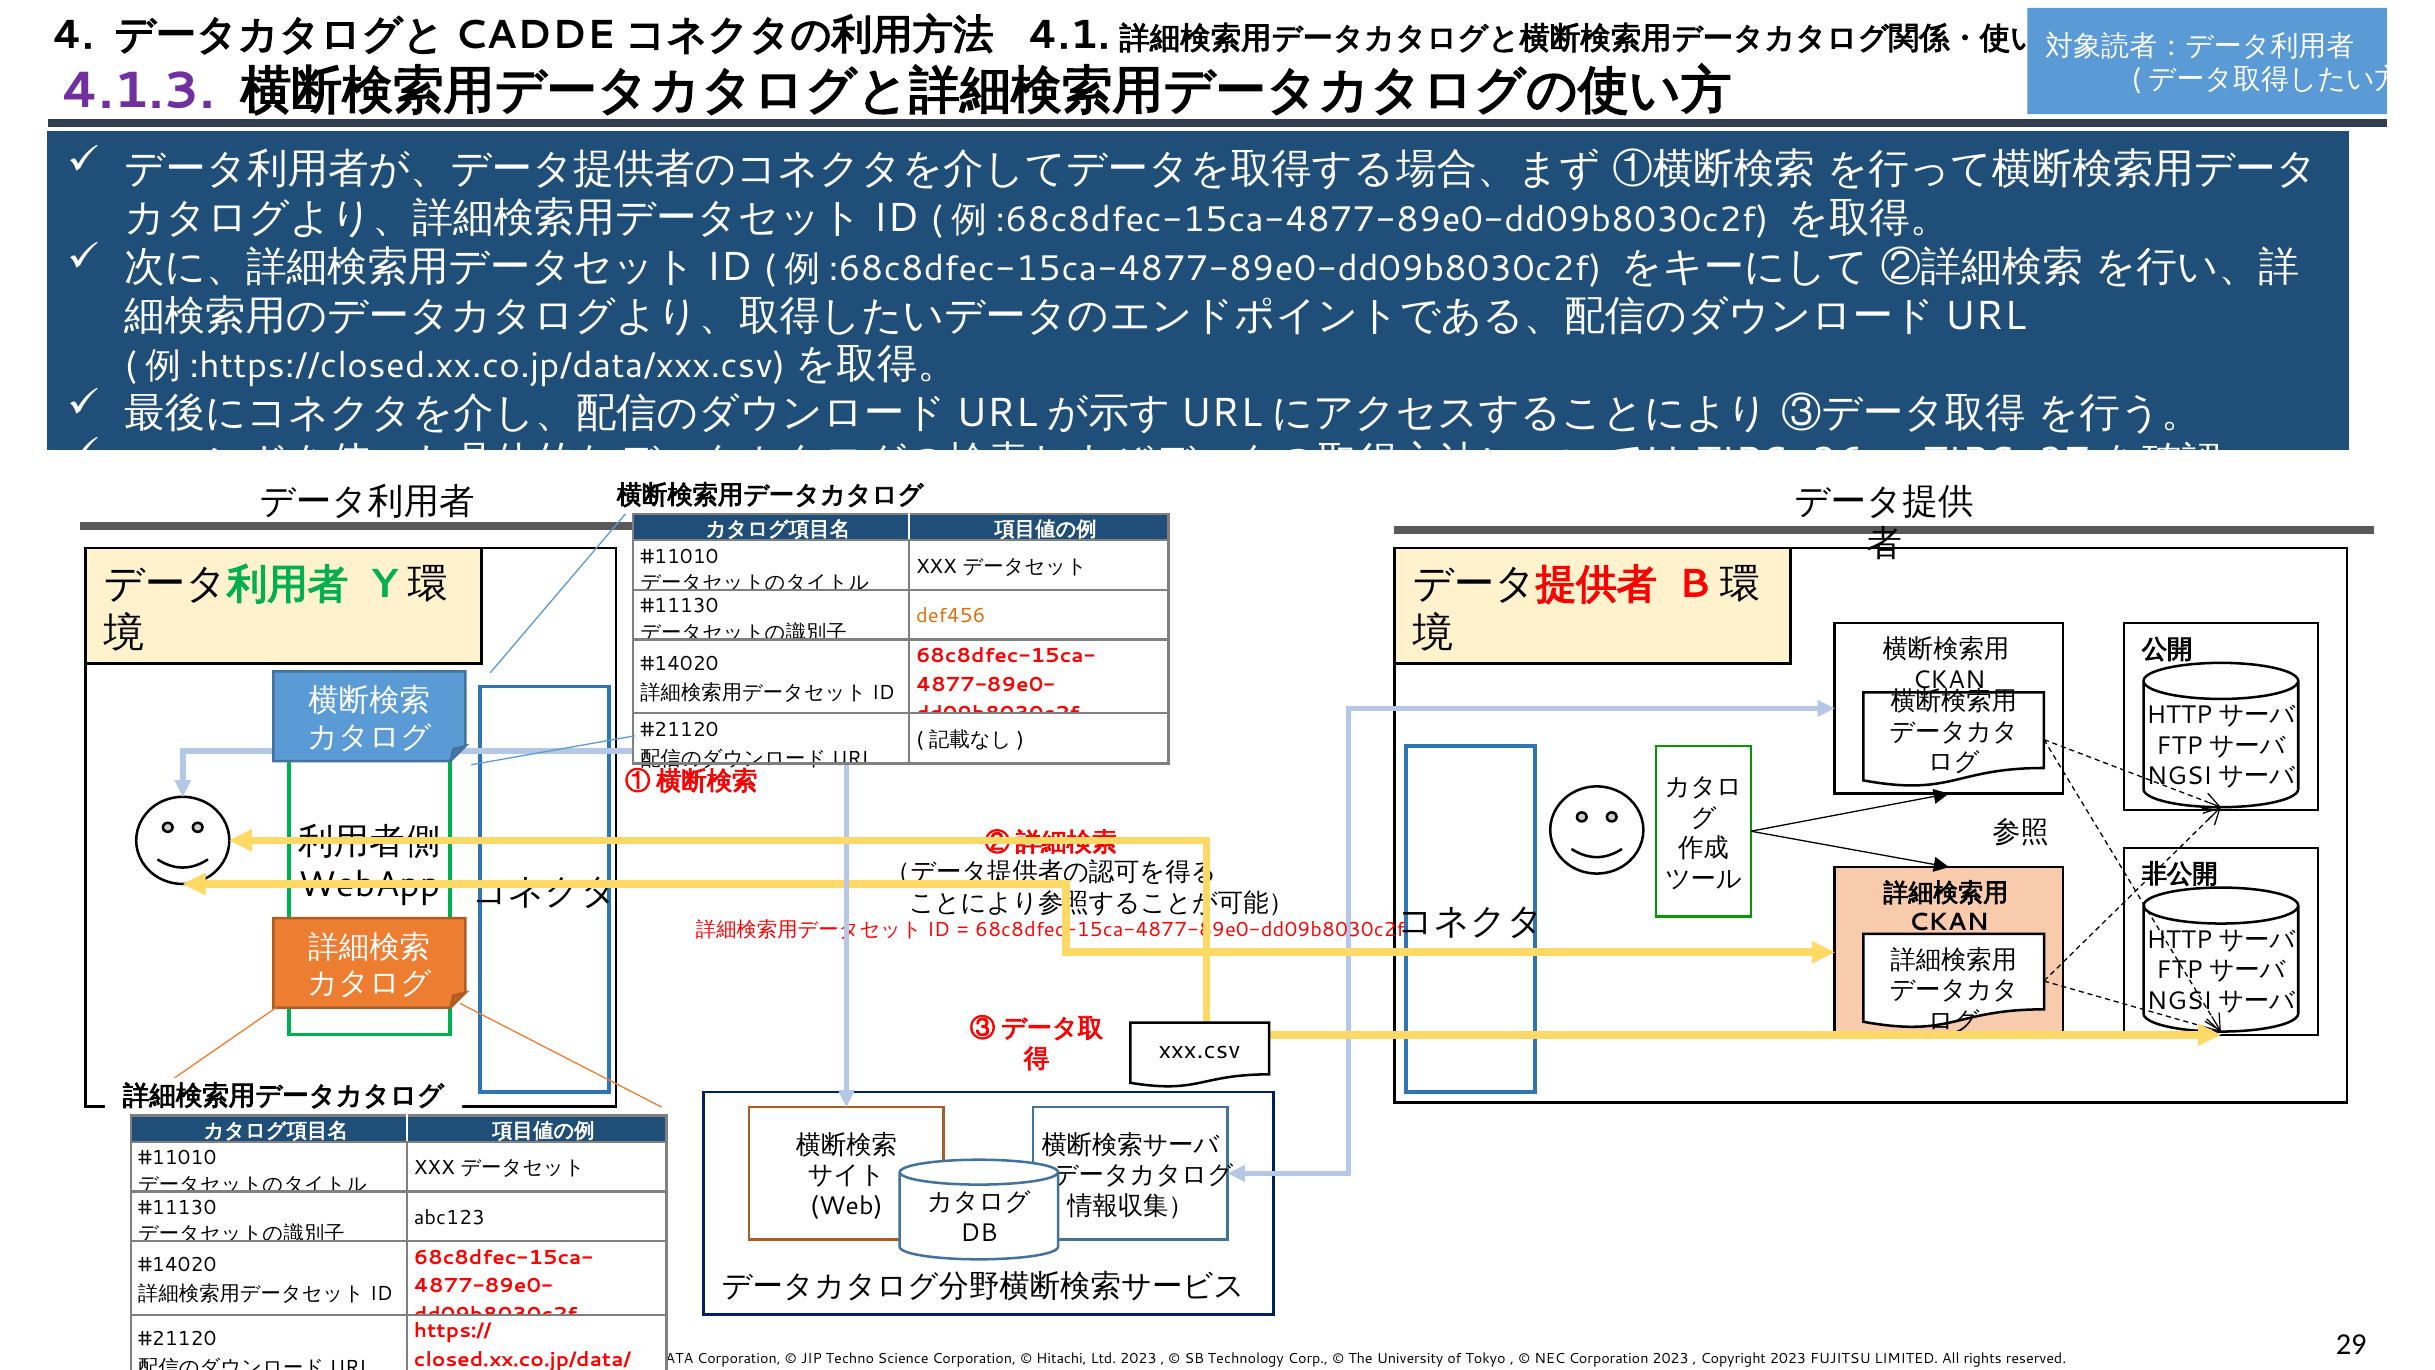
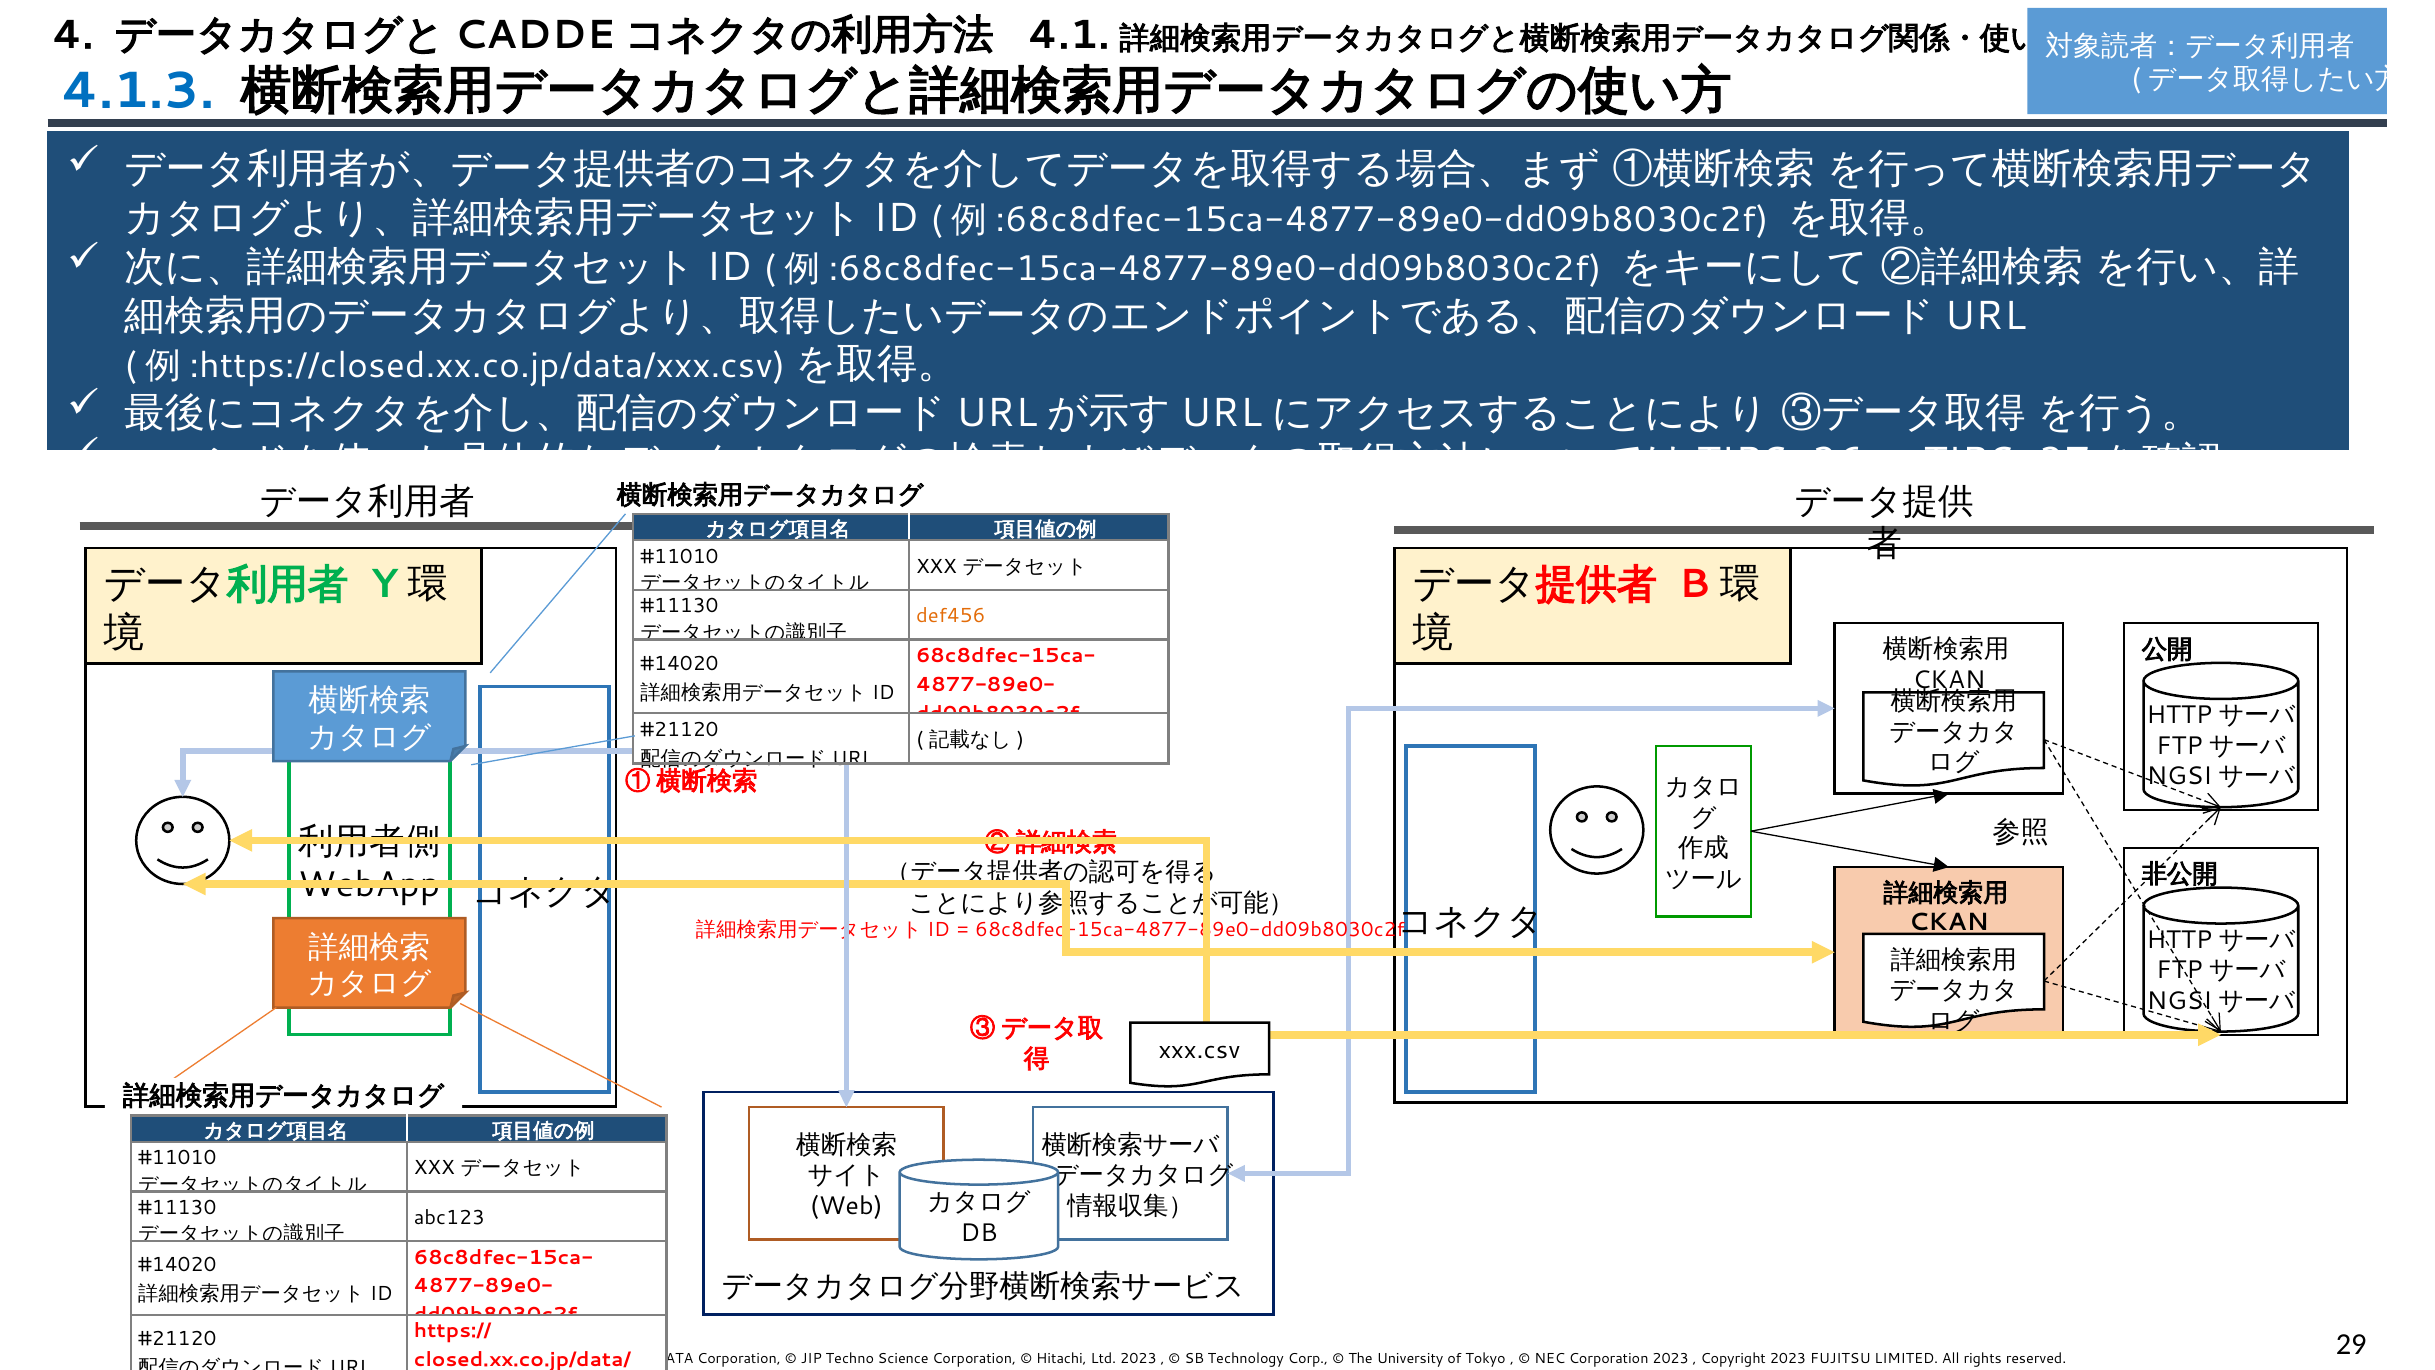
4.1.3 colour: purple -> blue
